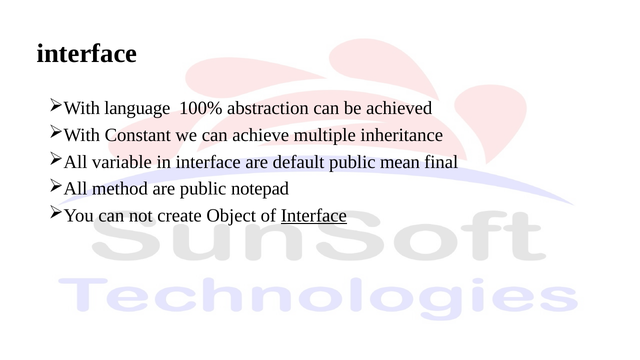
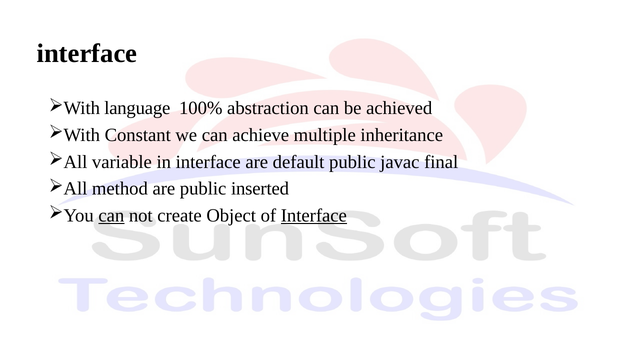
mean: mean -> javac
notepad: notepad -> inserted
can at (111, 216) underline: none -> present
